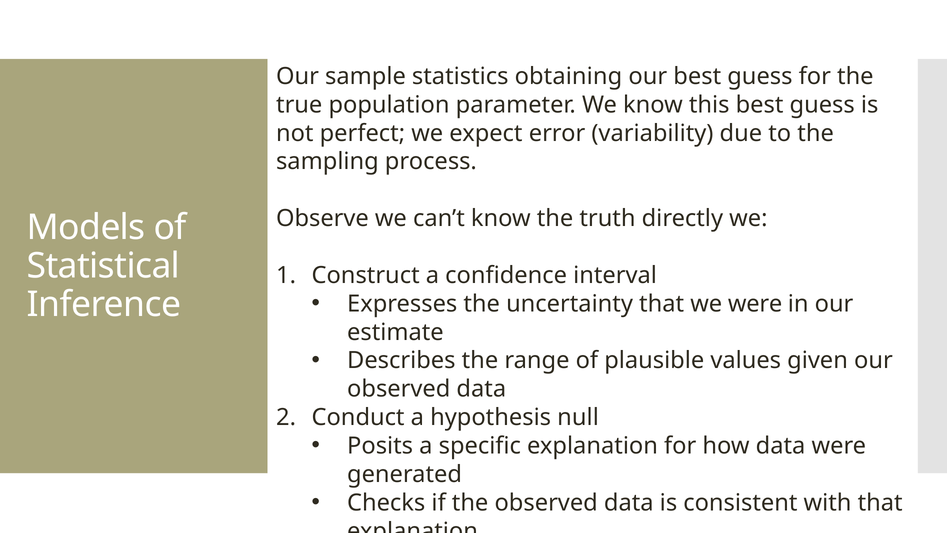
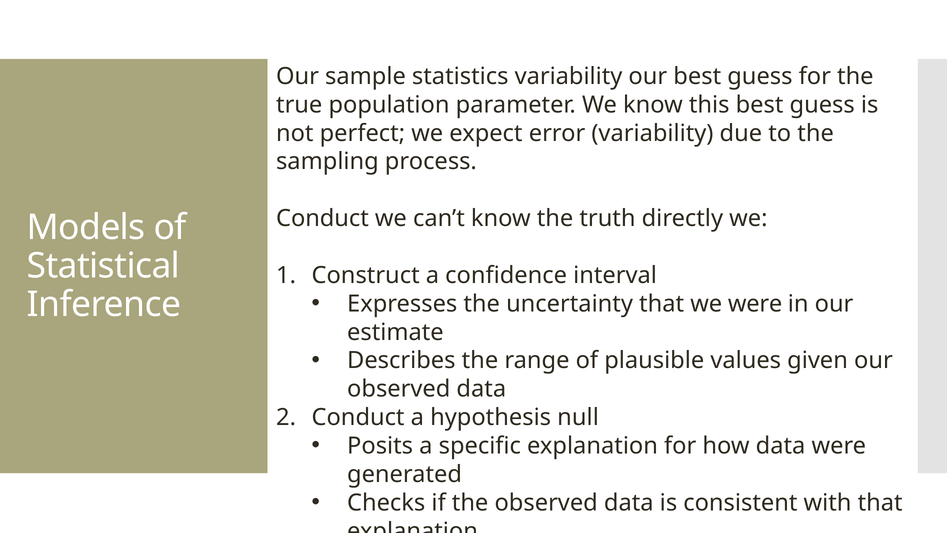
statistics obtaining: obtaining -> variability
Observe at (322, 218): Observe -> Conduct
